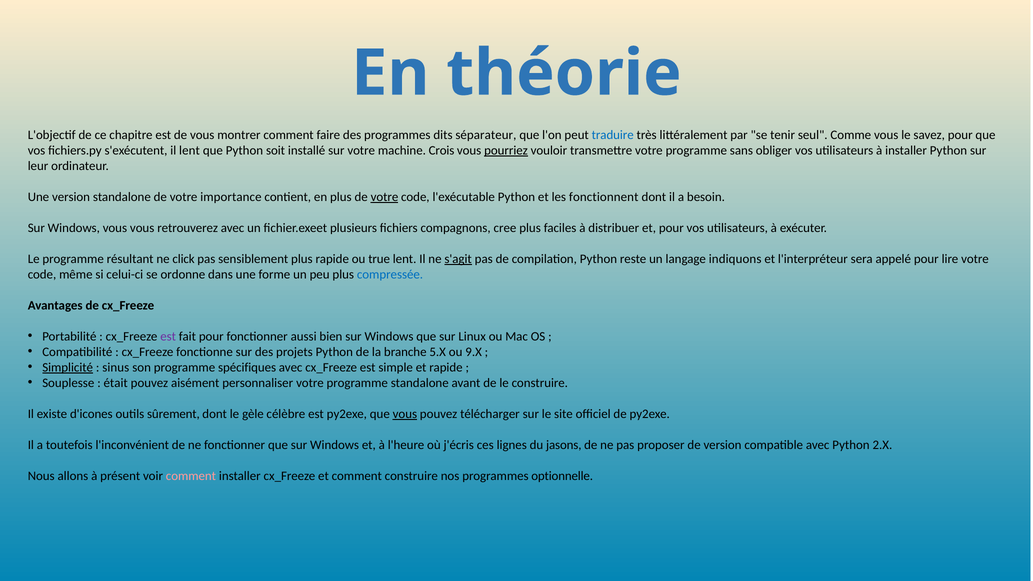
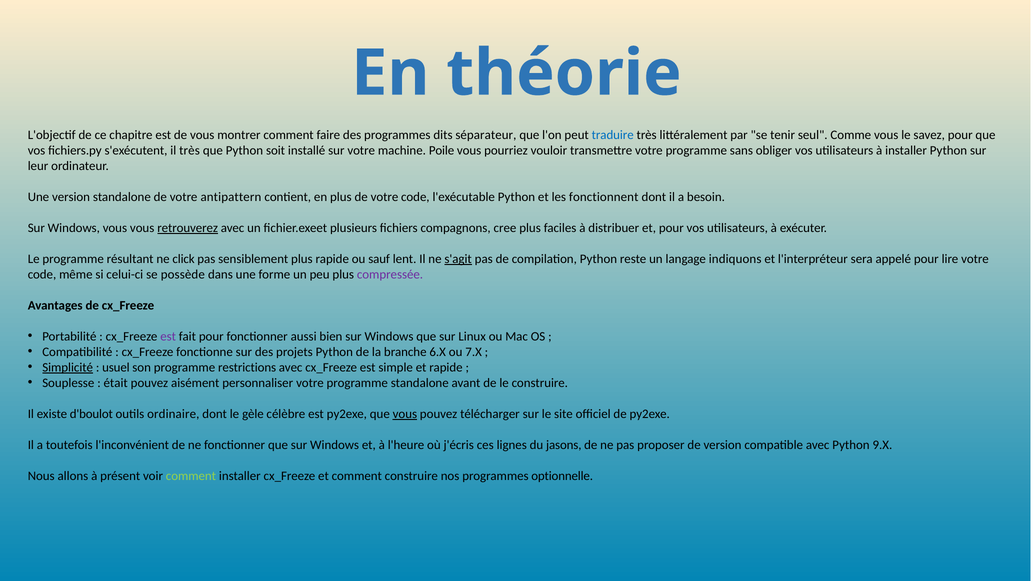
il lent: lent -> très
Crois: Crois -> Poile
pourriez underline: present -> none
importance: importance -> antipattern
votre at (384, 197) underline: present -> none
retrouverez underline: none -> present
true: true -> sauf
ordonne: ordonne -> possède
compressée colour: blue -> purple
5.X: 5.X -> 6.X
9.X: 9.X -> 7.X
sinus: sinus -> usuel
spécifiques: spécifiques -> restrictions
d'icones: d'icones -> d'boulot
sûrement: sûrement -> ordinaire
2.X: 2.X -> 9.X
comment at (191, 476) colour: pink -> light green
